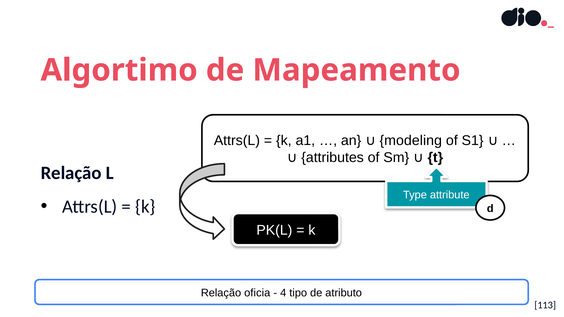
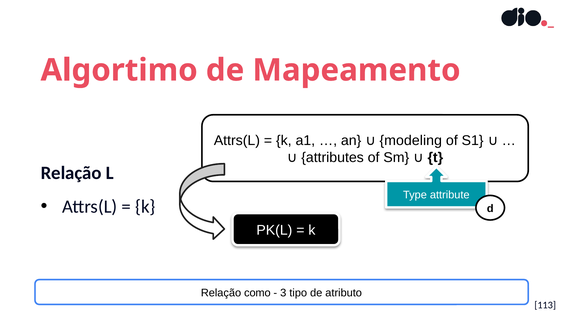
oficia: oficia -> como
4: 4 -> 3
